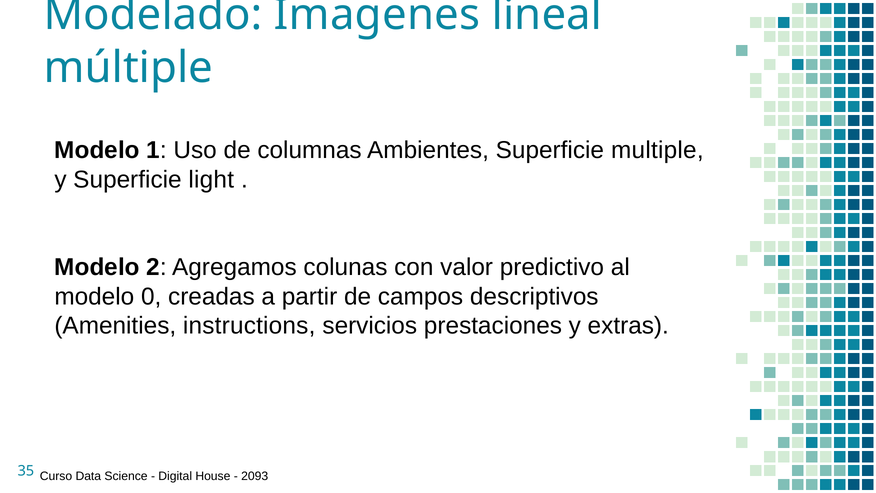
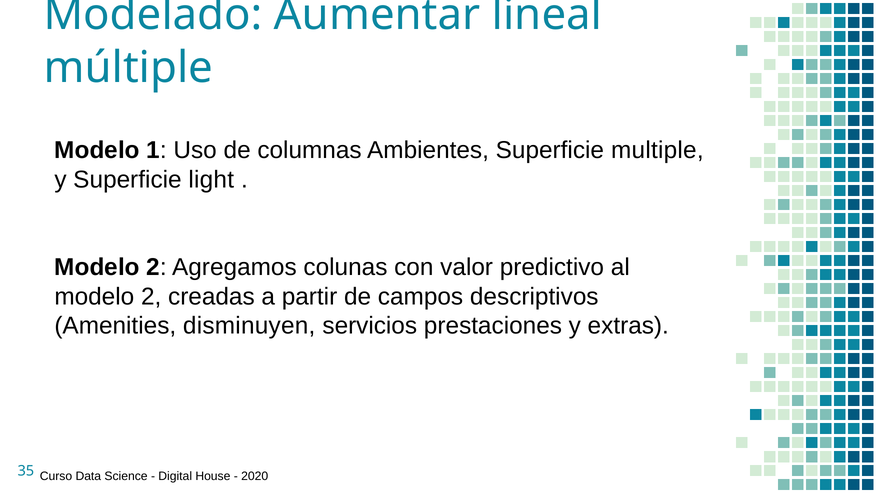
Imagenes: Imagenes -> Aumentar
0 at (151, 296): 0 -> 2
instructions: instructions -> disminuyen
2093: 2093 -> 2020
